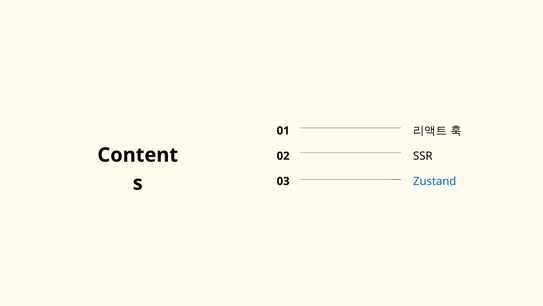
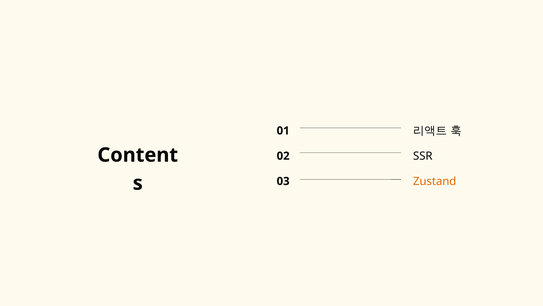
Zustand colour: blue -> orange
